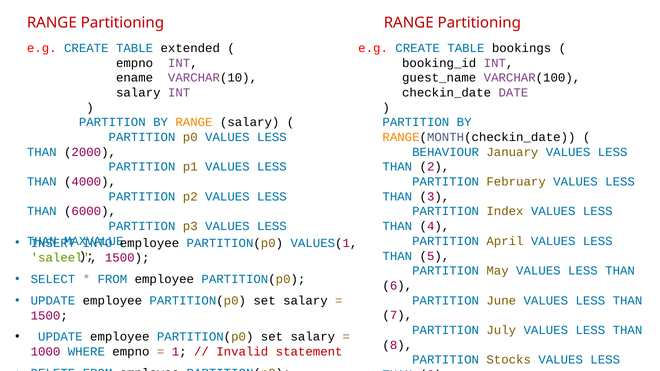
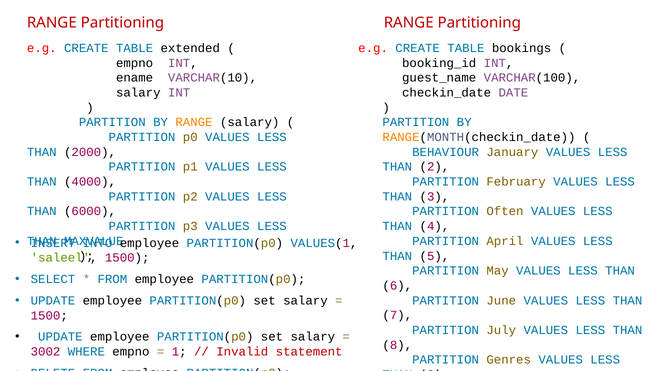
Index: Index -> Often
1000: 1000 -> 3002
Stocks: Stocks -> Genres
